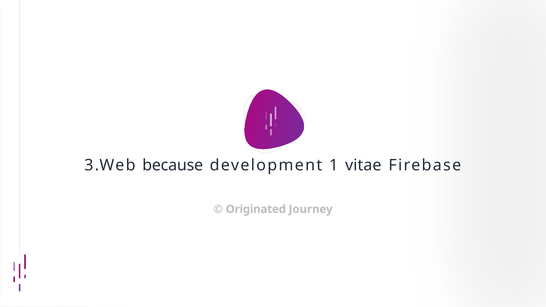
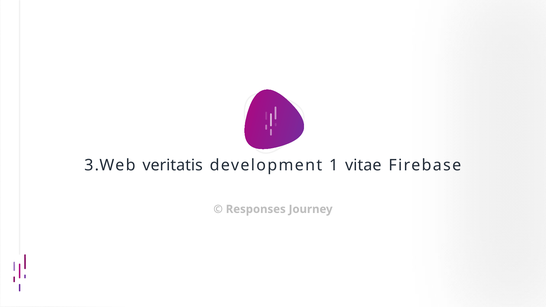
because: because -> veritatis
Originated: Originated -> Responses
